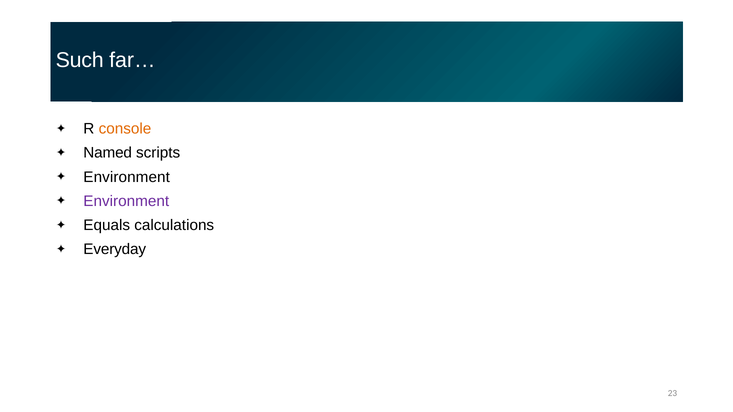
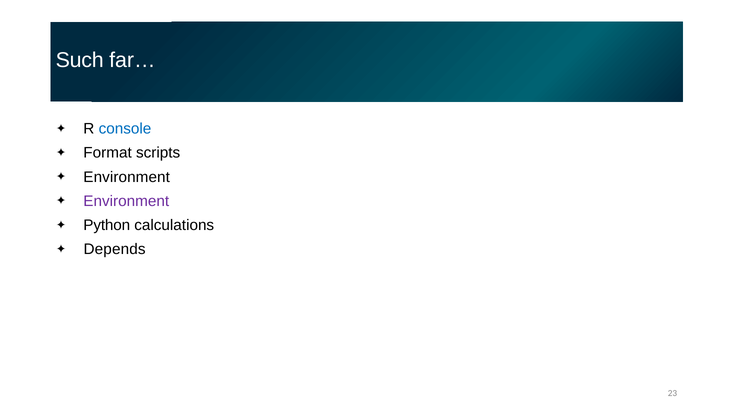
console colour: orange -> blue
Named: Named -> Format
Equals: Equals -> Python
Everyday: Everyday -> Depends
